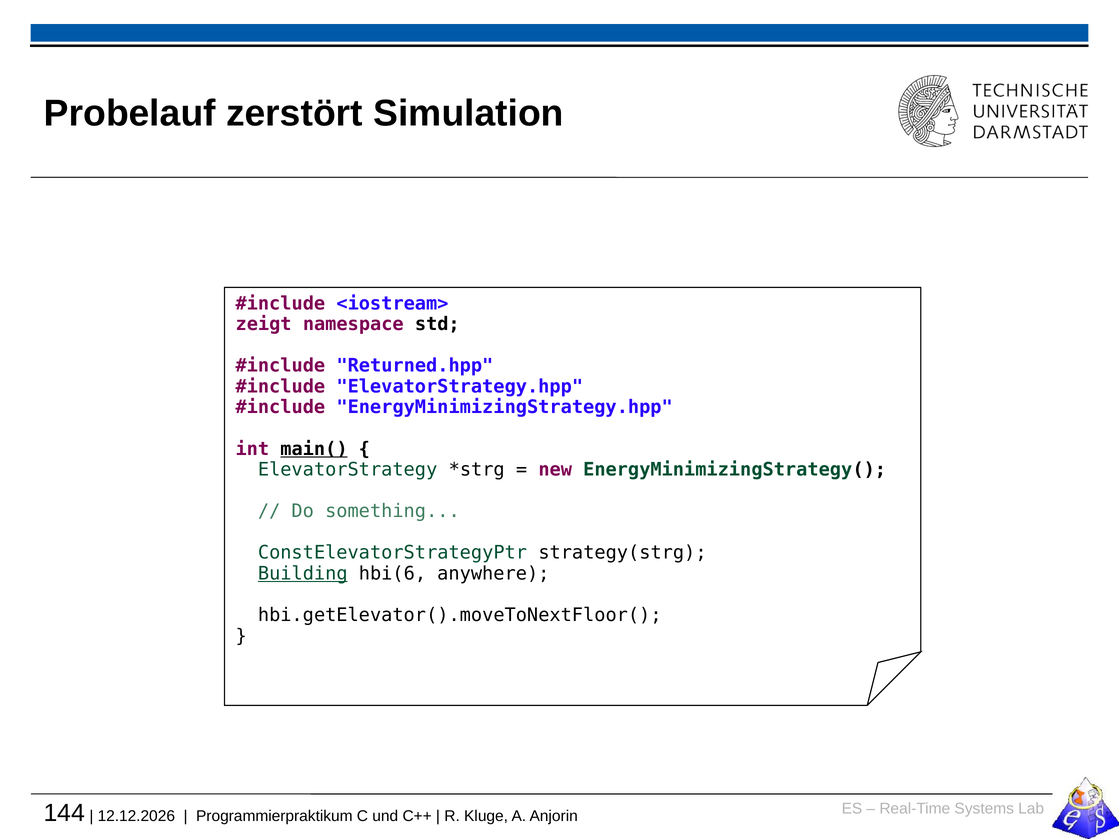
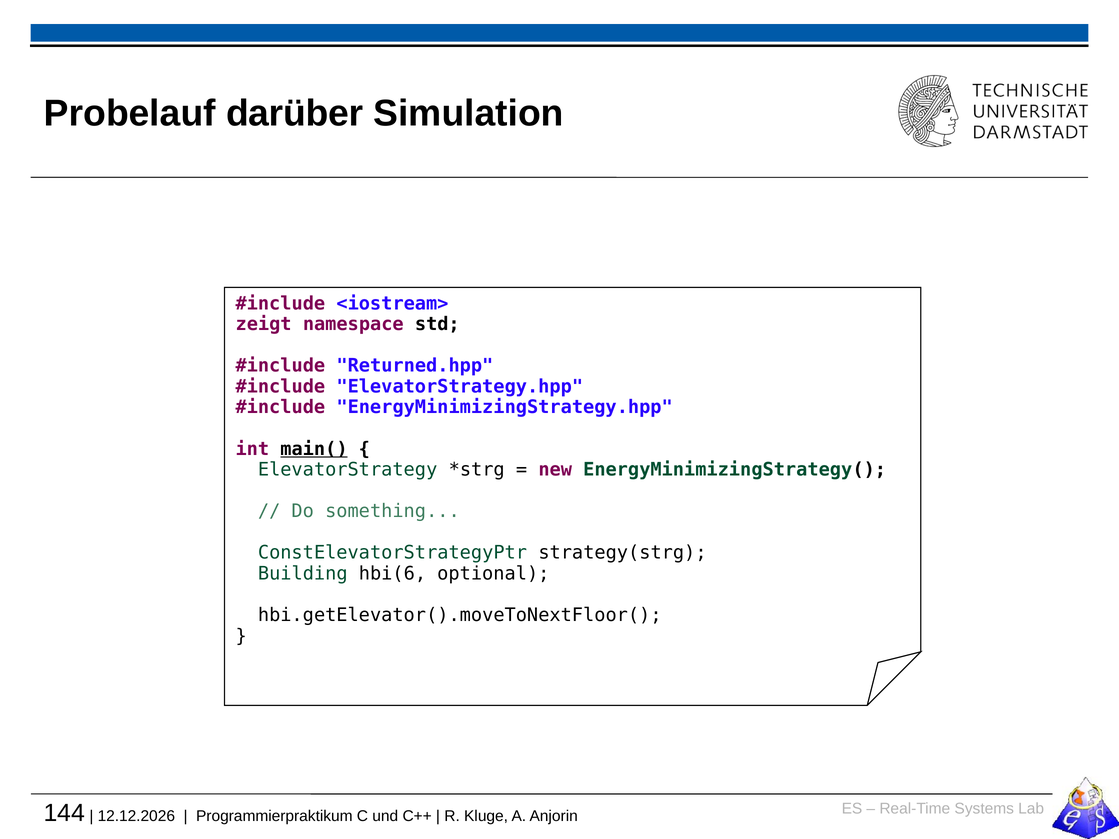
zerstört: zerstört -> darüber
Building underline: present -> none
anywhere: anywhere -> optional
